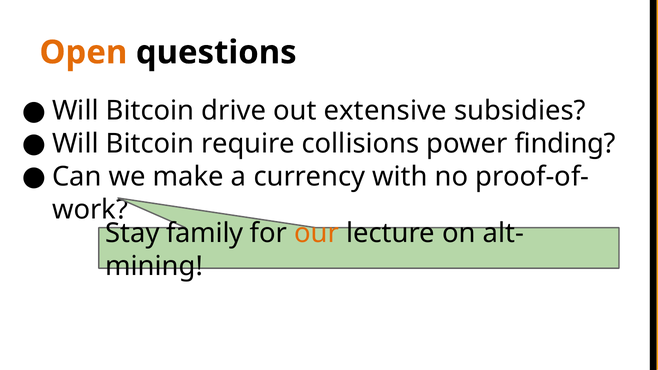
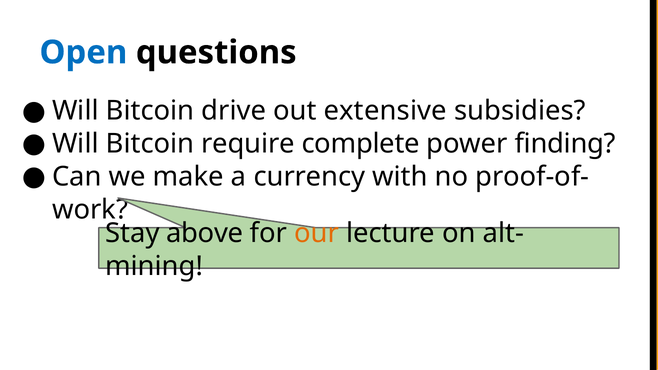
Open colour: orange -> blue
collisions: collisions -> complete
family: family -> above
